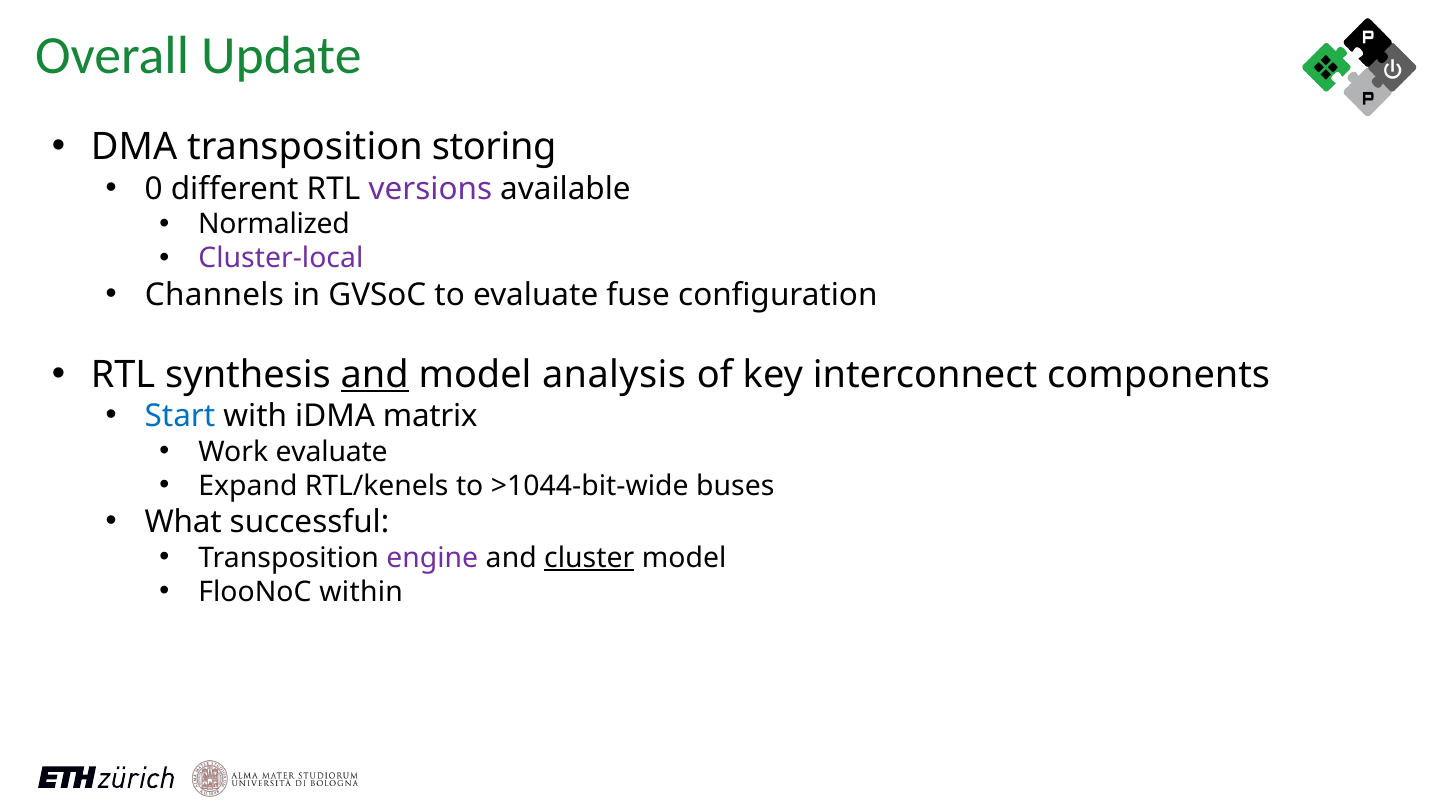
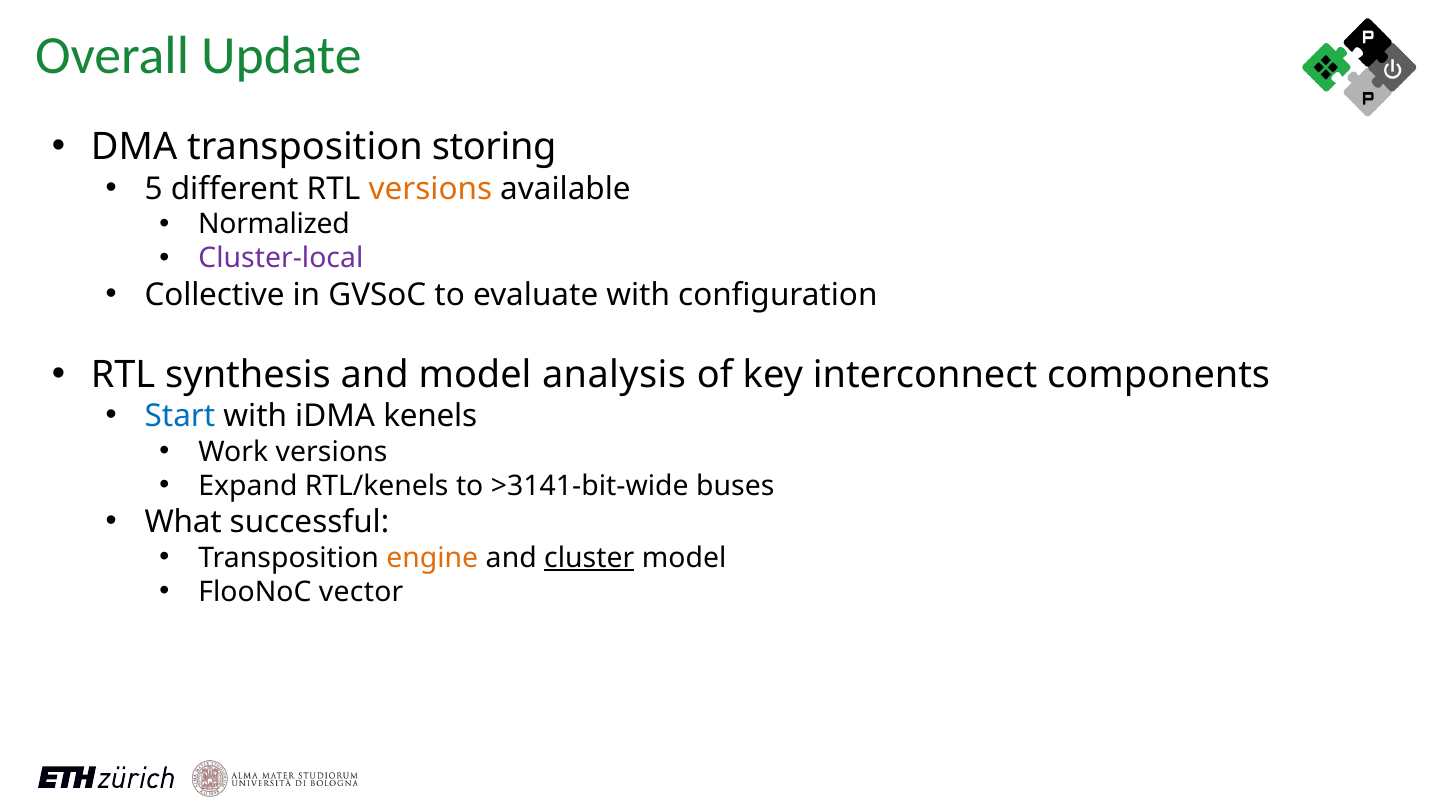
0: 0 -> 5
versions at (430, 189) colour: purple -> orange
Channels: Channels -> Collective
evaluate fuse: fuse -> with
and at (375, 375) underline: present -> none
matrix: matrix -> kenels
Work evaluate: evaluate -> versions
>1044-bit-wide: >1044-bit-wide -> >3141-bit-wide
engine colour: purple -> orange
within: within -> vector
